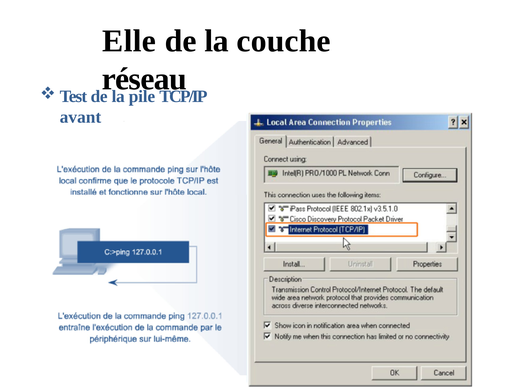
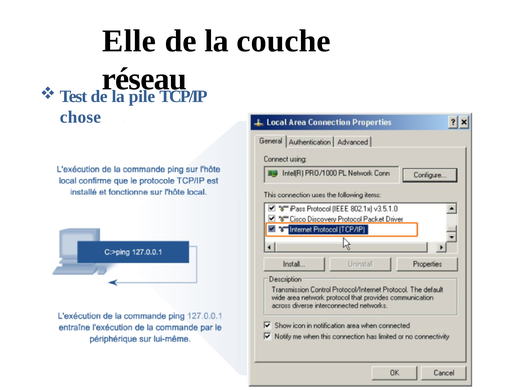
avant: avant -> chose
